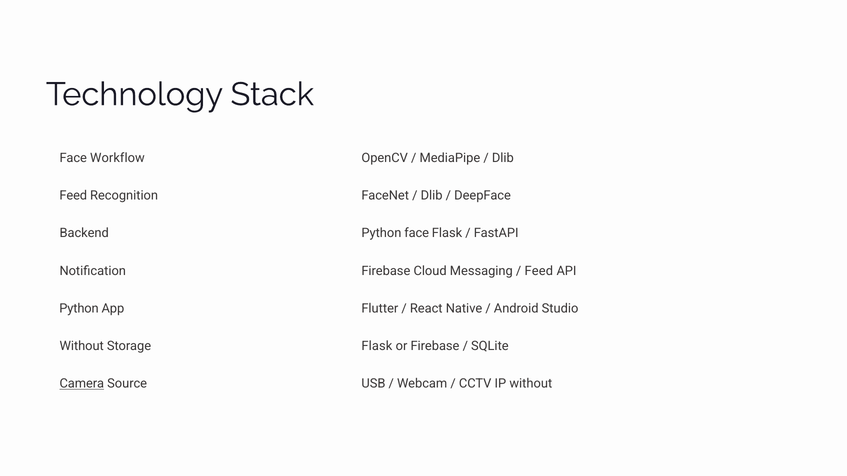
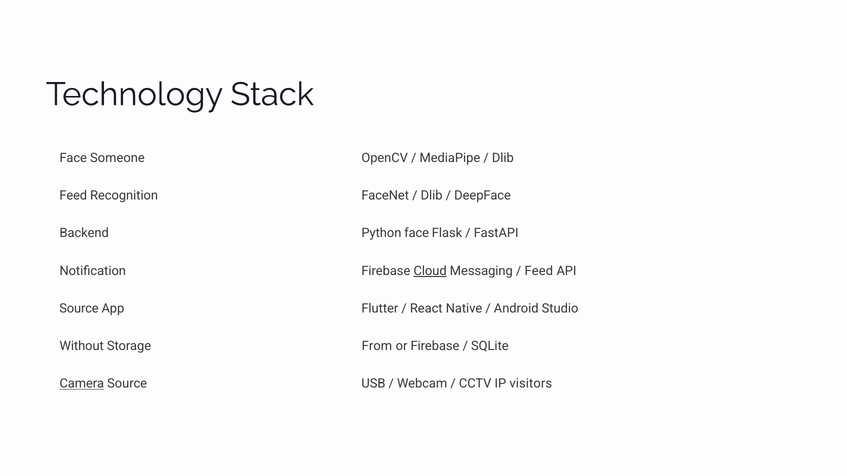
Workflow: Workflow -> Someone
Cloud underline: none -> present
Python at (79, 309): Python -> Source
Storage Flask: Flask -> From
IP without: without -> visitors
